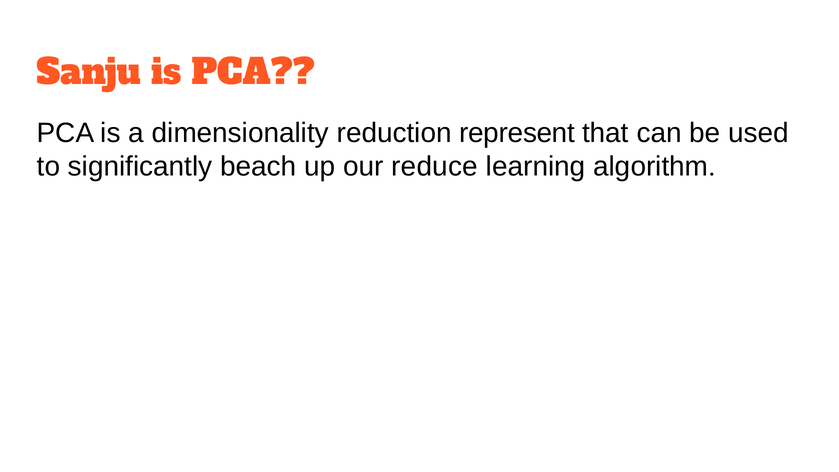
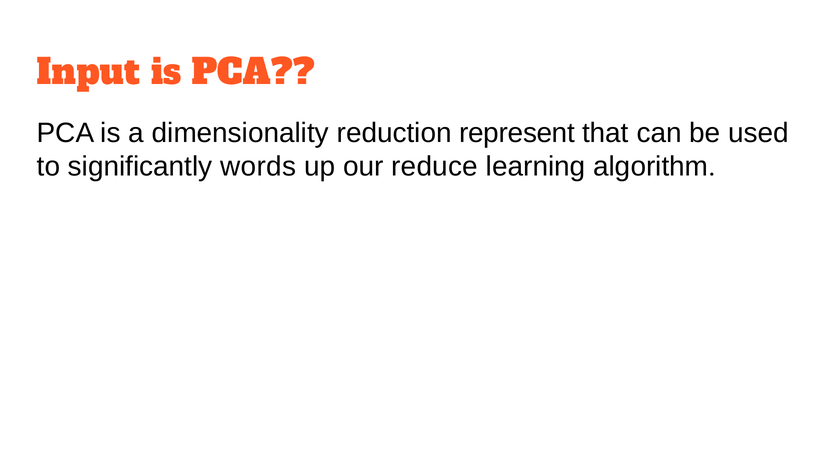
Sanju: Sanju -> Input
beach: beach -> words
